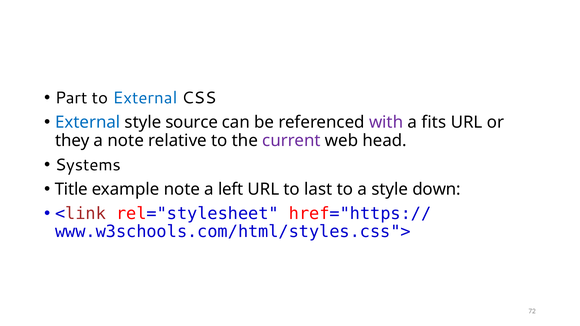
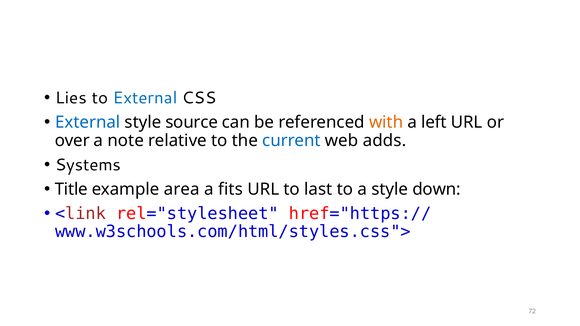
Part: Part -> Lies
with colour: purple -> orange
fits: fits -> left
they: they -> over
current colour: purple -> blue
head: head -> adds
example note: note -> area
left: left -> fits
